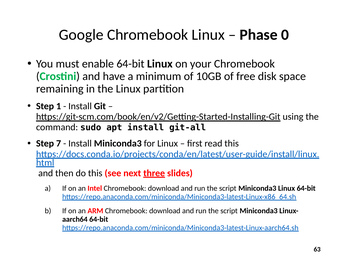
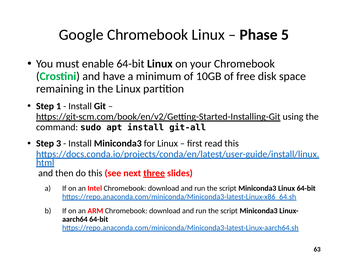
0: 0 -> 5
7: 7 -> 3
